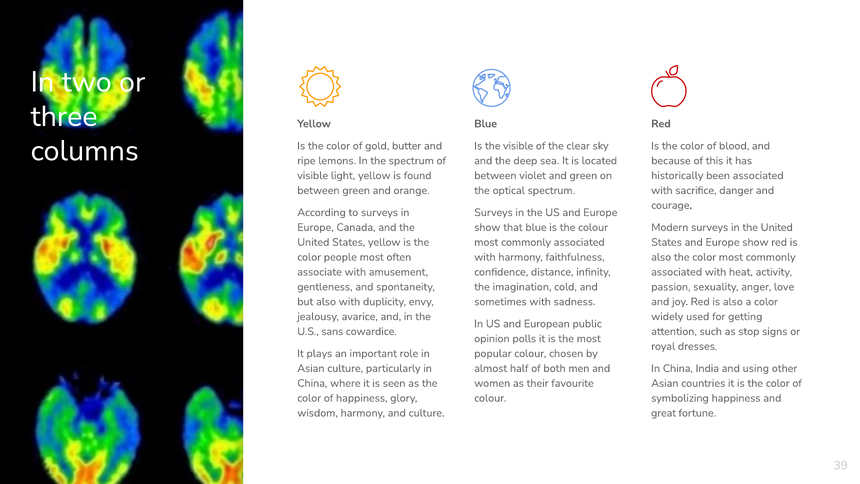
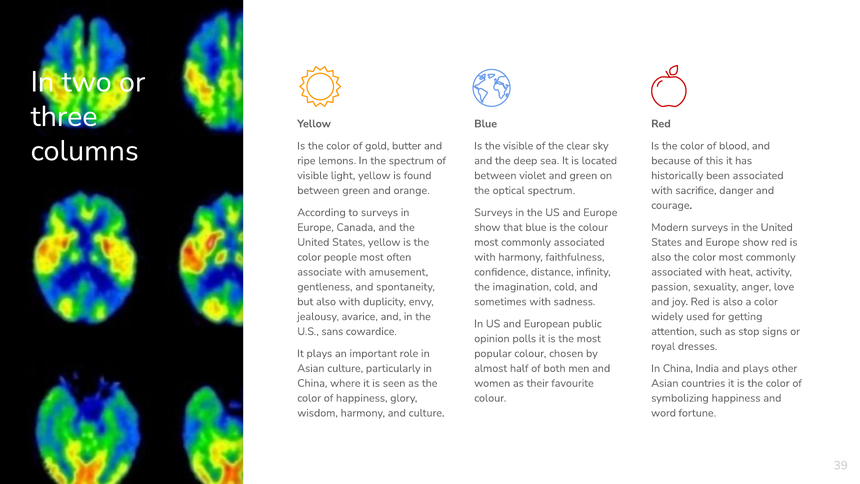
and using: using -> plays
great: great -> word
